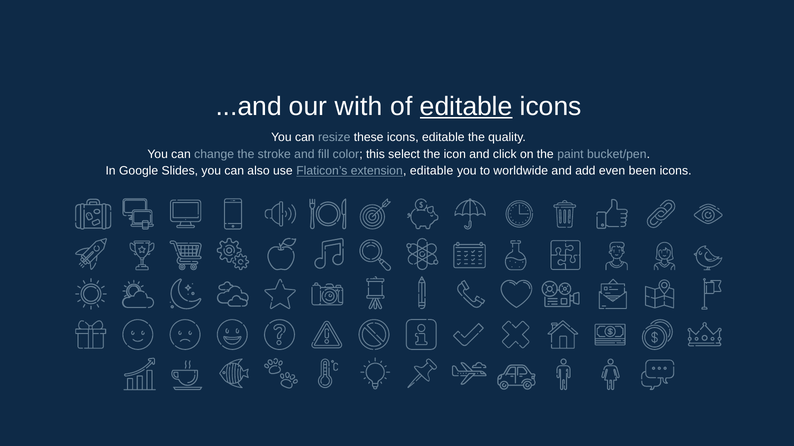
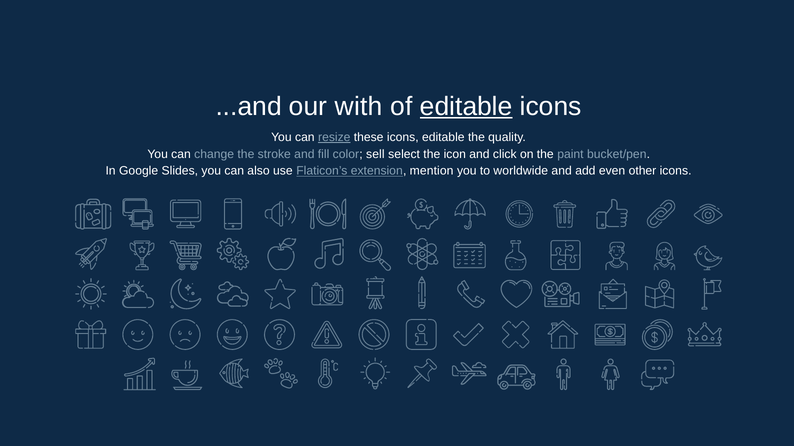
resize underline: none -> present
this: this -> sell
extension editable: editable -> mention
been: been -> other
